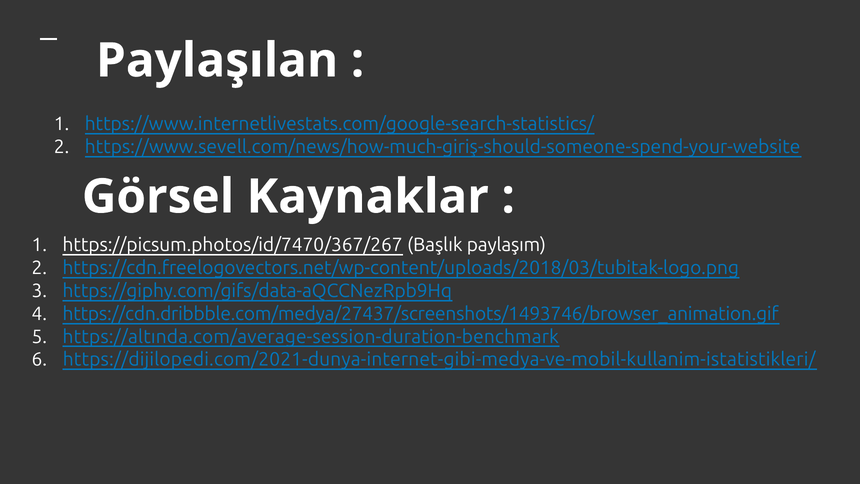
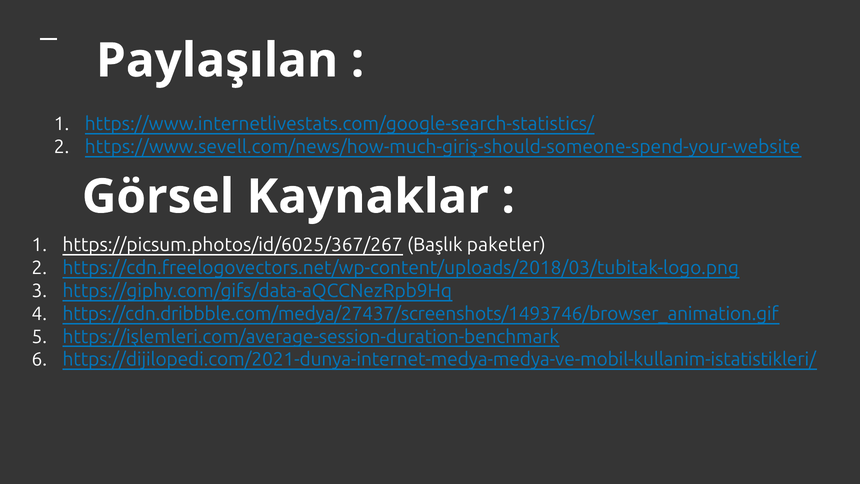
https://picsum.photos/id/7470/367/267: https://picsum.photos/id/7470/367/267 -> https://picsum.photos/id/6025/367/267
paylaşım: paylaşım -> paketler
https://altında.com/average-session-duration-benchmark: https://altında.com/average-session-duration-benchmark -> https://işlemleri.com/average-session-duration-benchmark
https://dijilopedi.com/2021-dunya-internet-gibi-medya-ve-mobil-kullanim-istatistikleri/: https://dijilopedi.com/2021-dunya-internet-gibi-medya-ve-mobil-kullanim-istatistikleri/ -> https://dijilopedi.com/2021-dunya-internet-medya-medya-ve-mobil-kullanim-istatistikleri/
